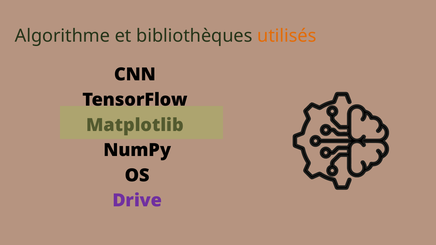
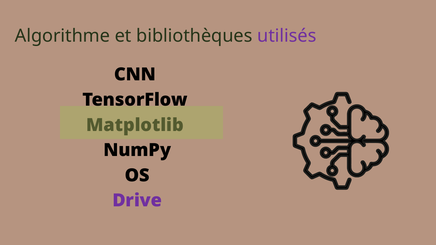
utilisés colour: orange -> purple
